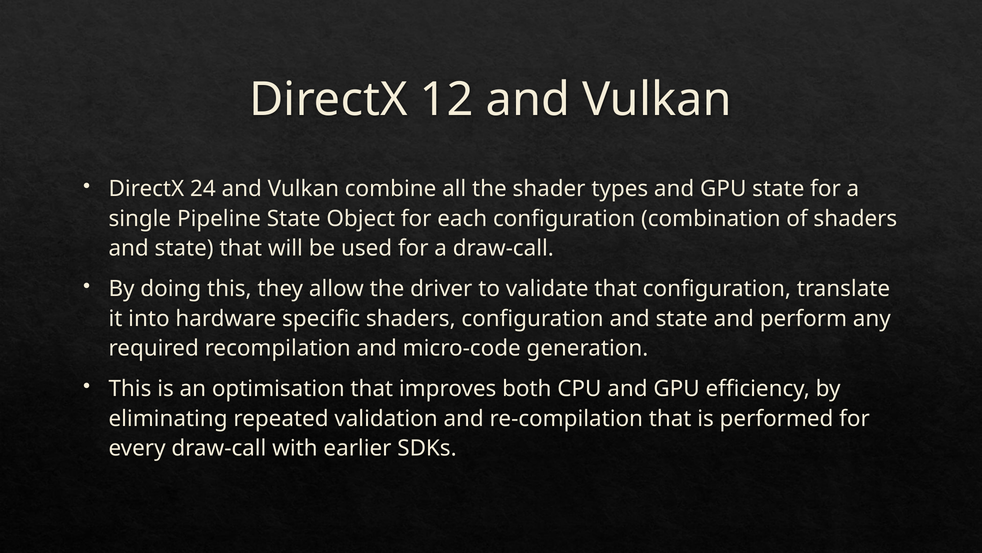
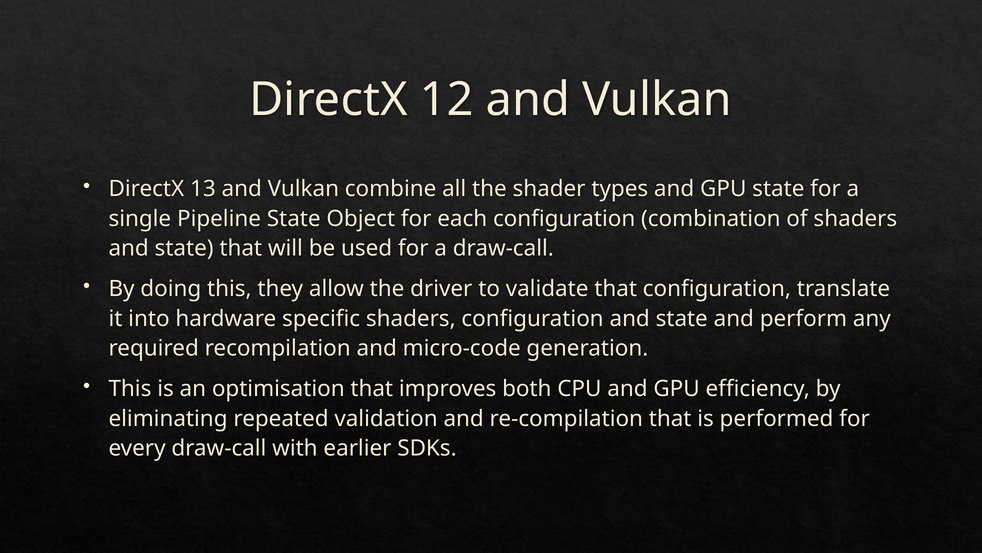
24: 24 -> 13
